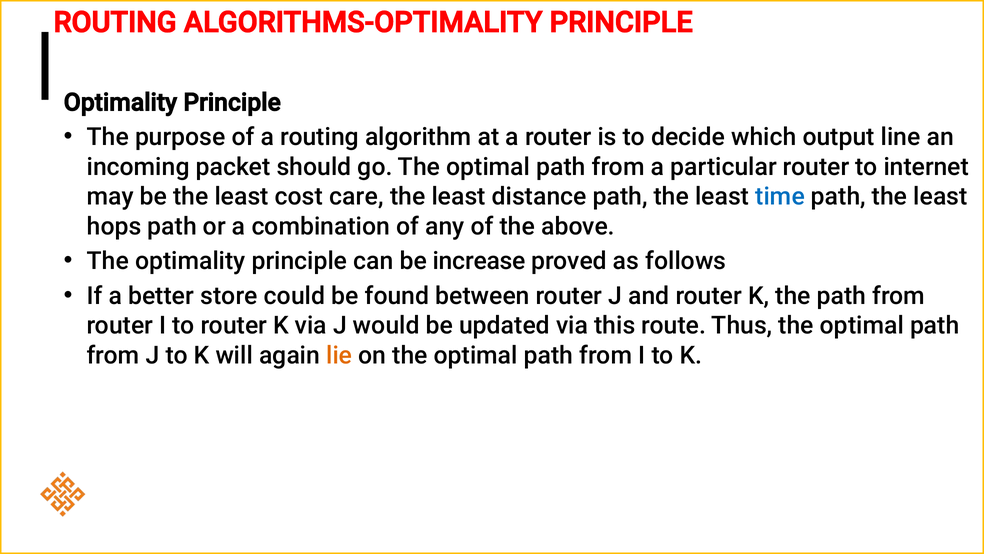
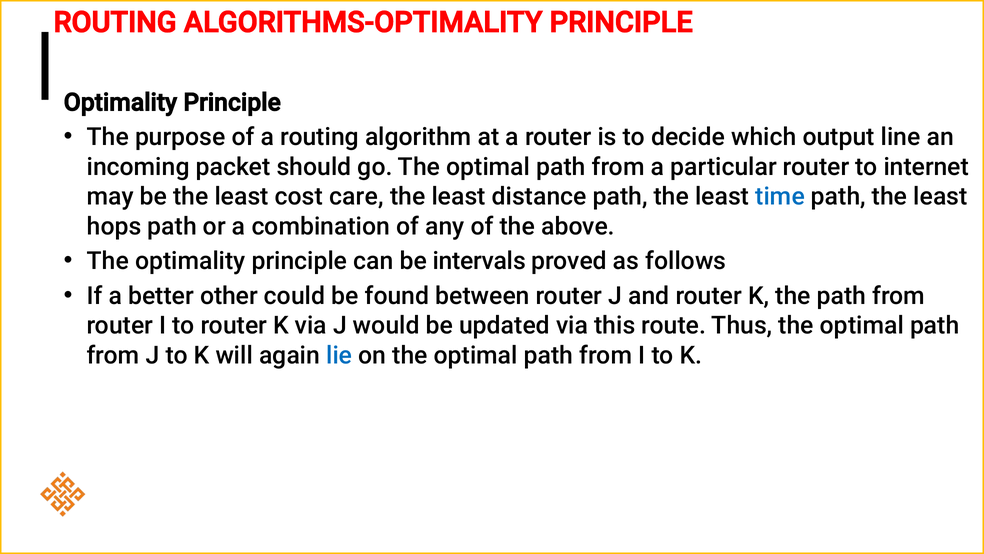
increase: increase -> intervals
store: store -> other
lie colour: orange -> blue
